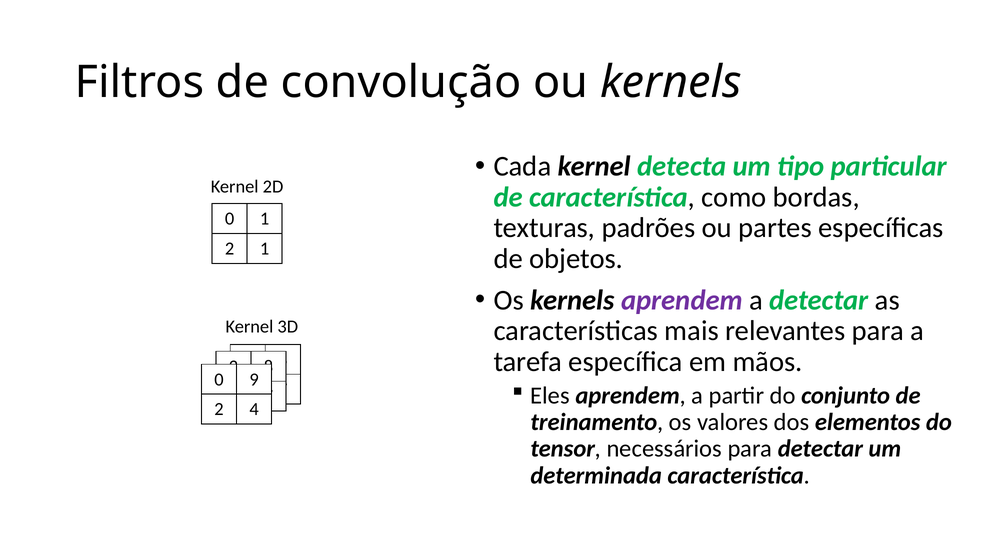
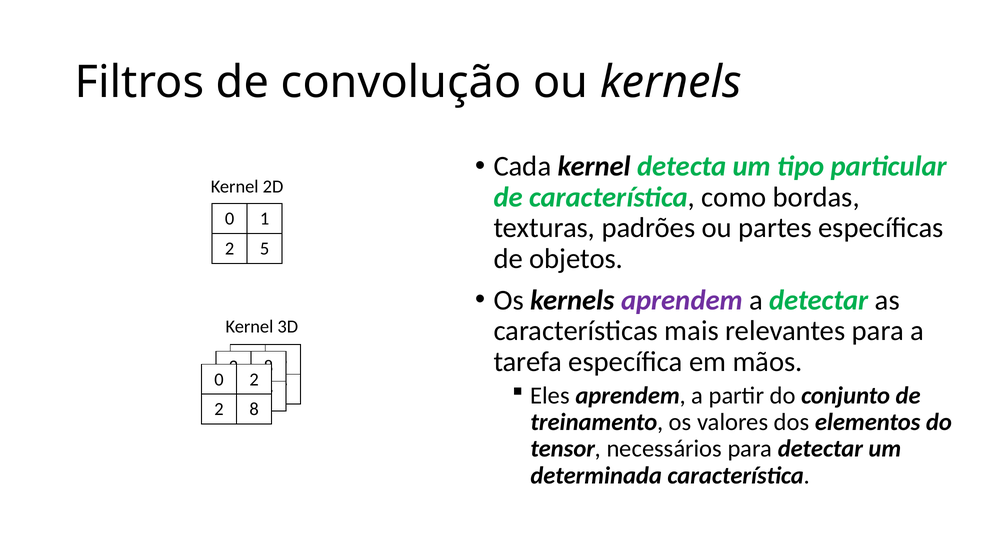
2 1: 1 -> 5
0 9: 9 -> 2
2 4: 4 -> 8
